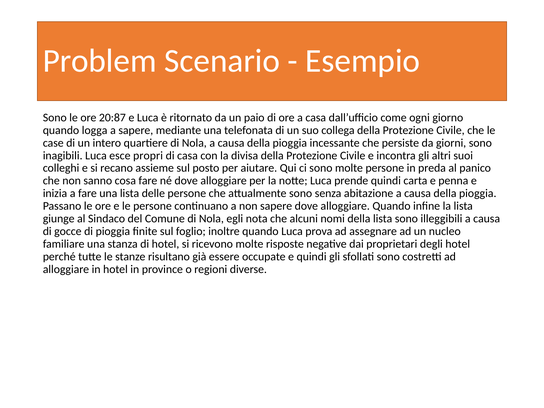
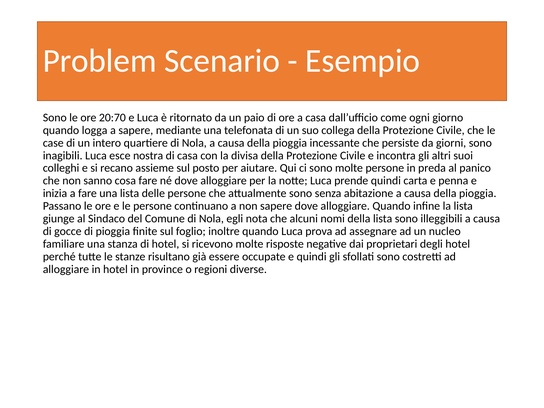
20:87: 20:87 -> 20:70
propri: propri -> nostra
